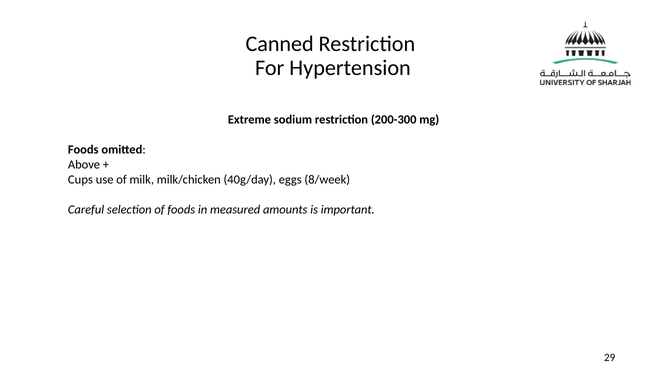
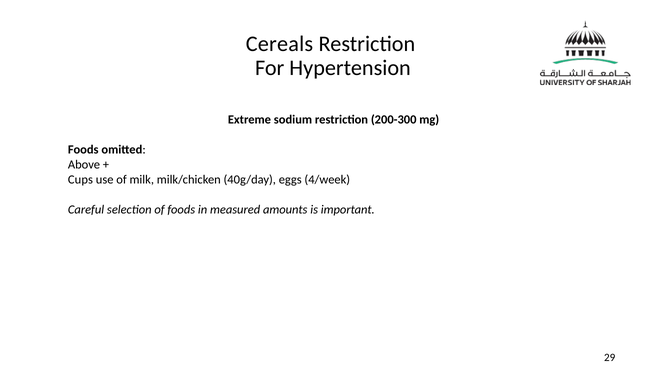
Canned: Canned -> Cereals
8/week: 8/week -> 4/week
